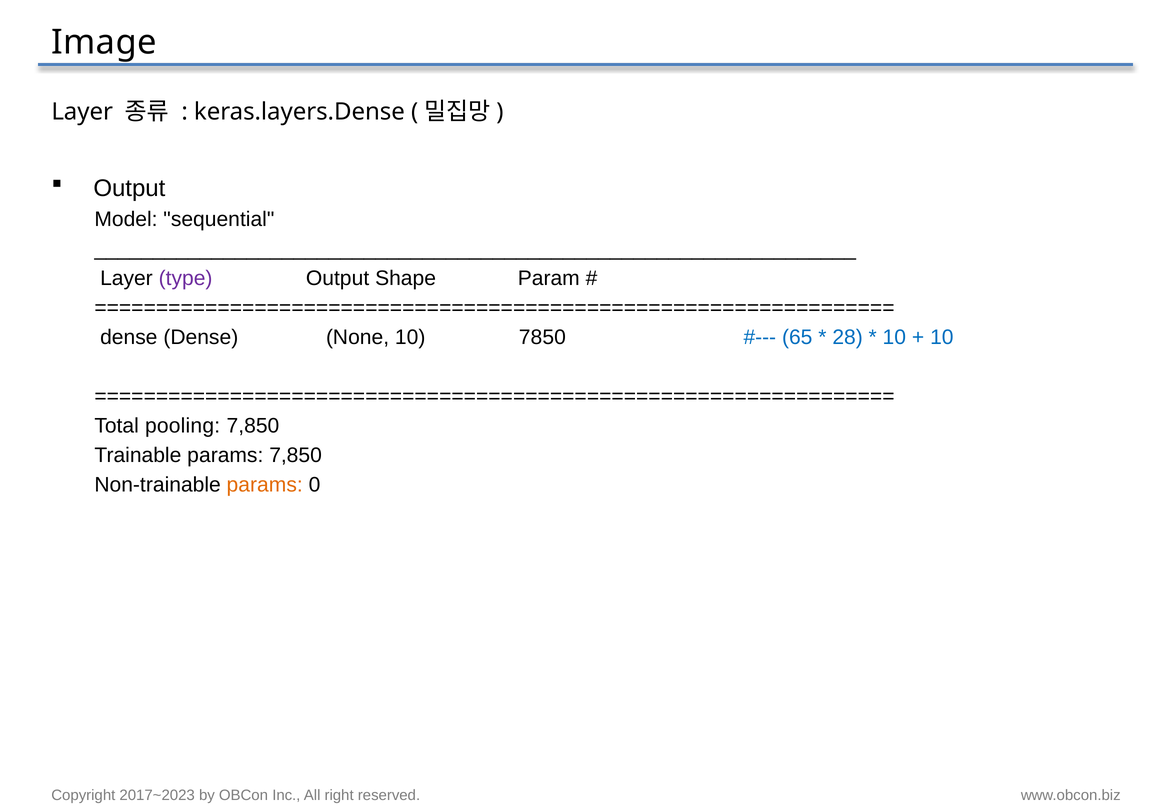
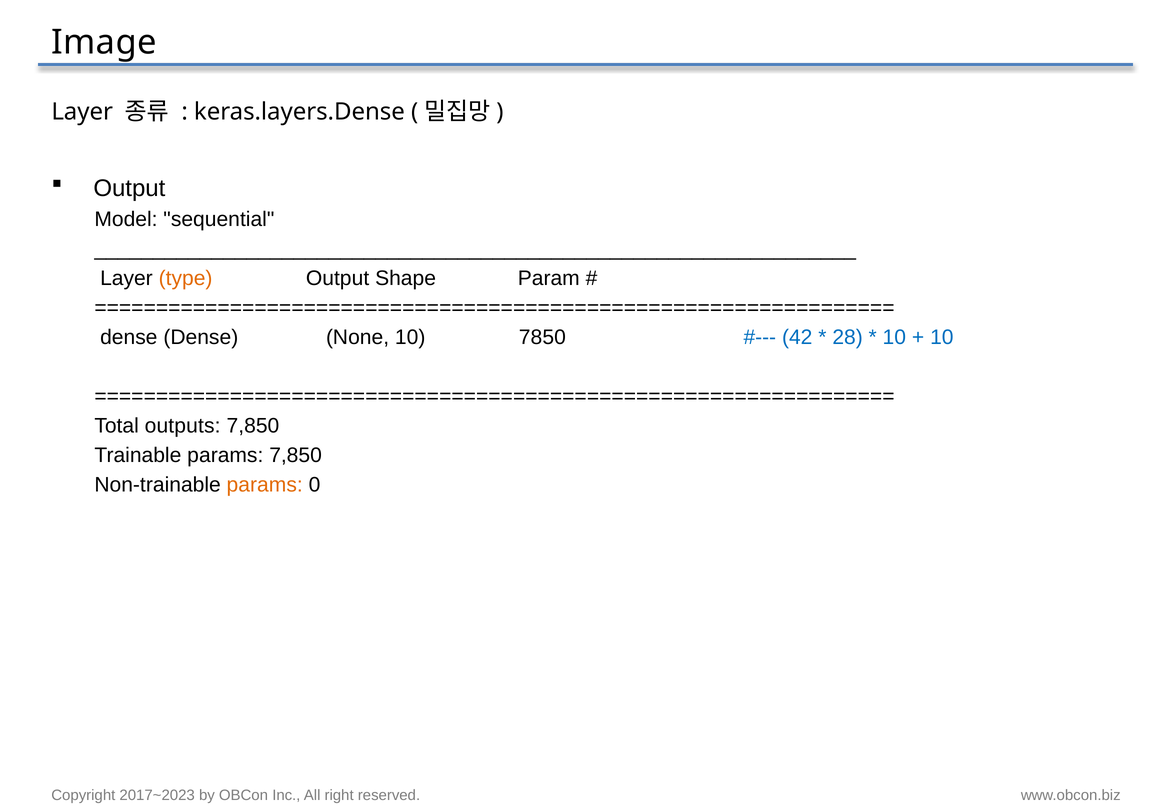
type colour: purple -> orange
65: 65 -> 42
pooling: pooling -> outputs
